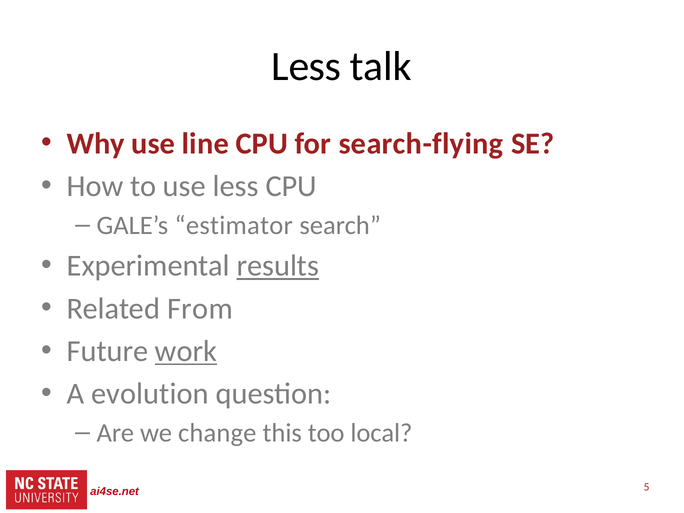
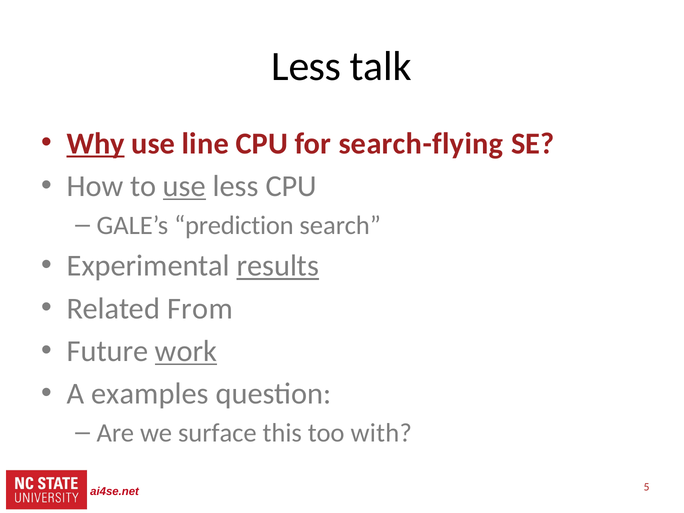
Why underline: none -> present
use at (184, 186) underline: none -> present
estimator: estimator -> prediction
evolution: evolution -> examples
change: change -> surface
local: local -> with
